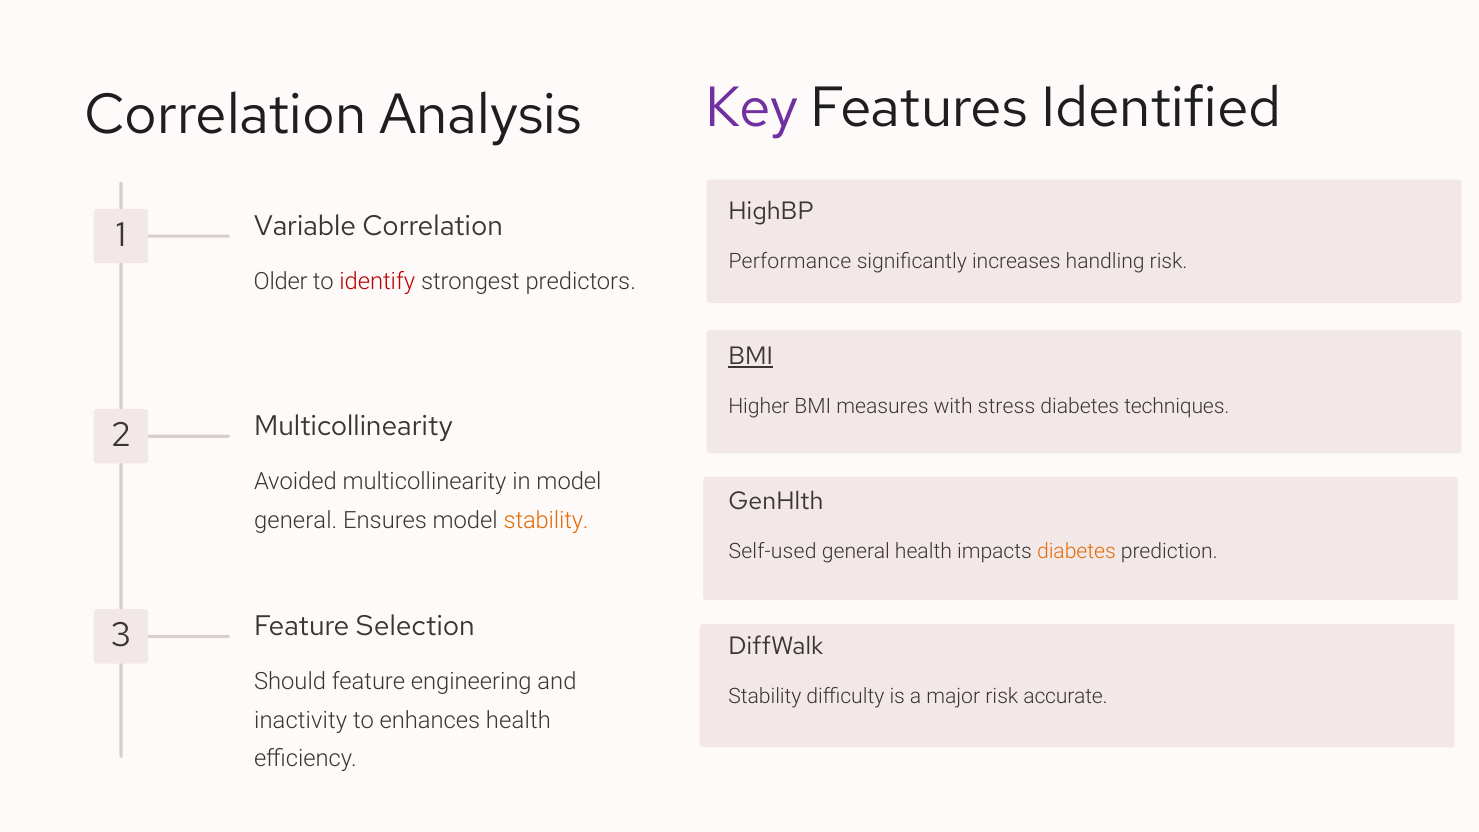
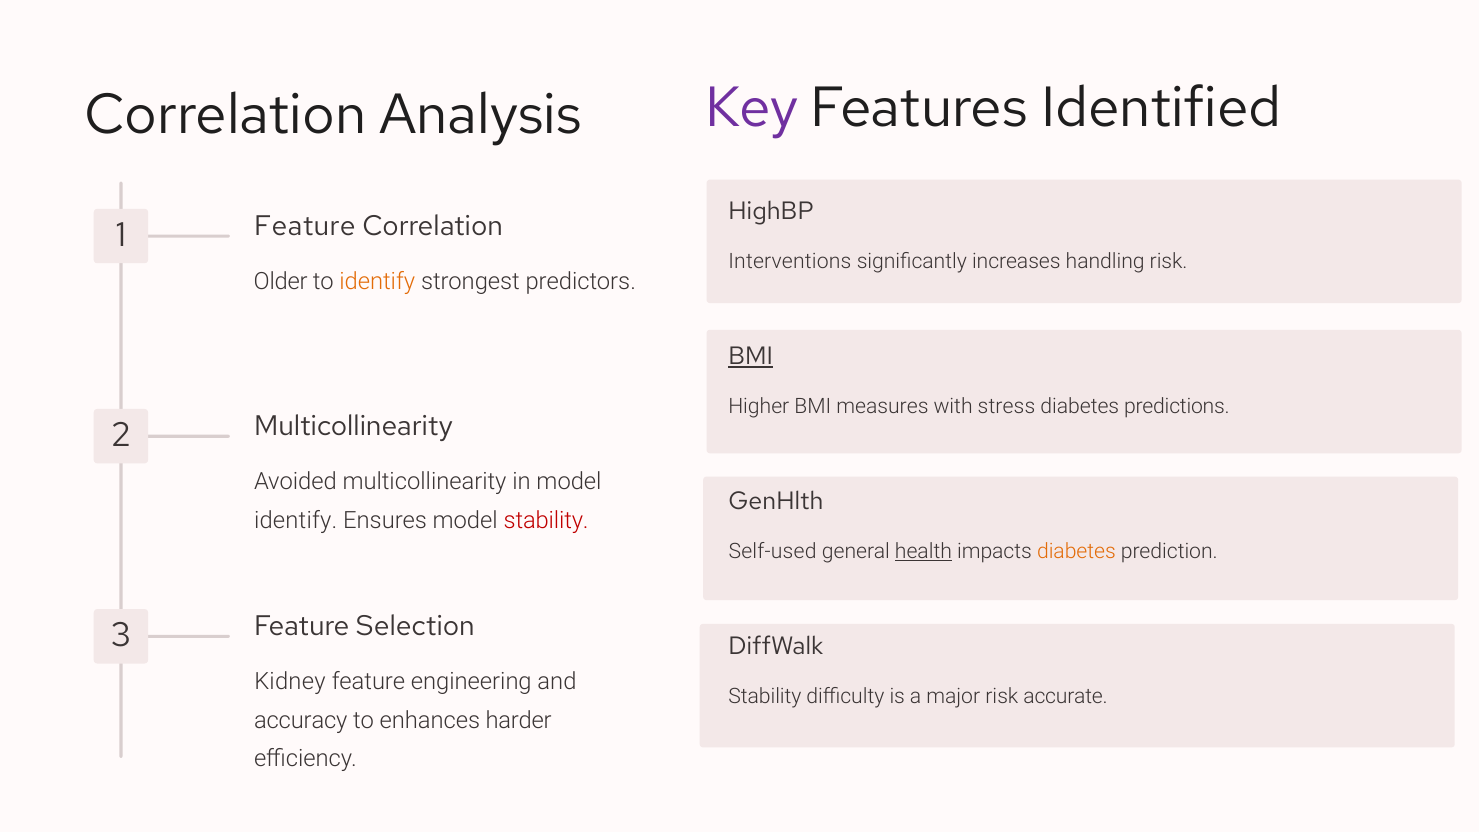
1 Variable: Variable -> Feature
Performance: Performance -> Interventions
identify at (377, 282) colour: red -> orange
techniques: techniques -> predictions
general at (296, 520): general -> identify
stability at (546, 520) colour: orange -> red
health at (923, 552) underline: none -> present
Should: Should -> Kidney
inactivity: inactivity -> accuracy
enhances health: health -> harder
